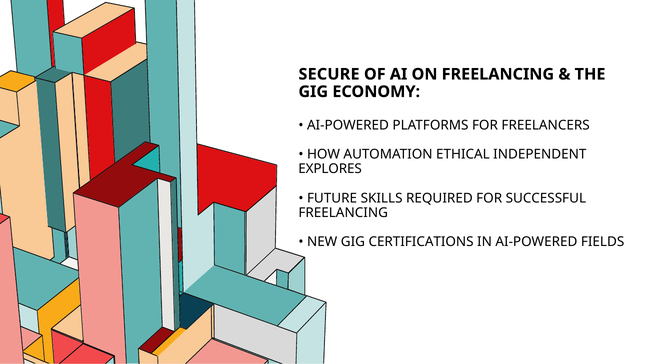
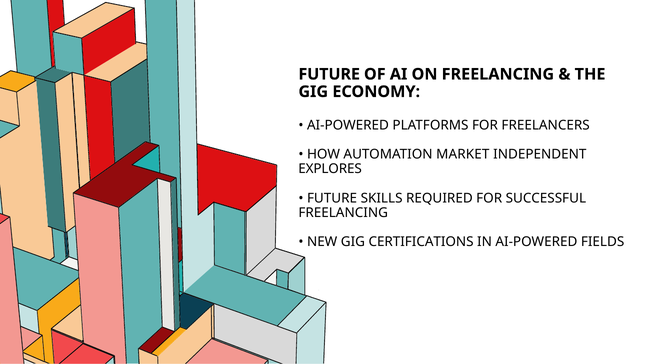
SECURE at (329, 74): SECURE -> FUTURE
ETHICAL: ETHICAL -> MARKET
